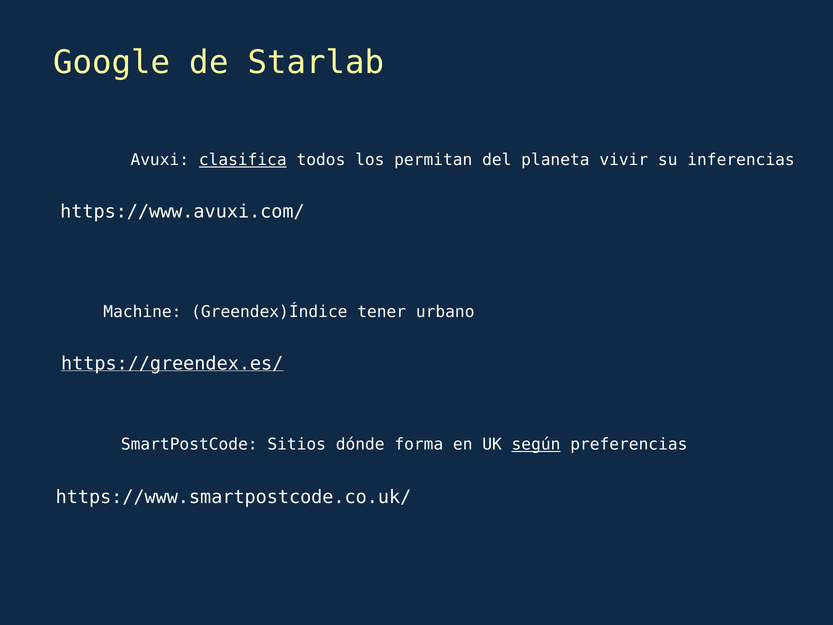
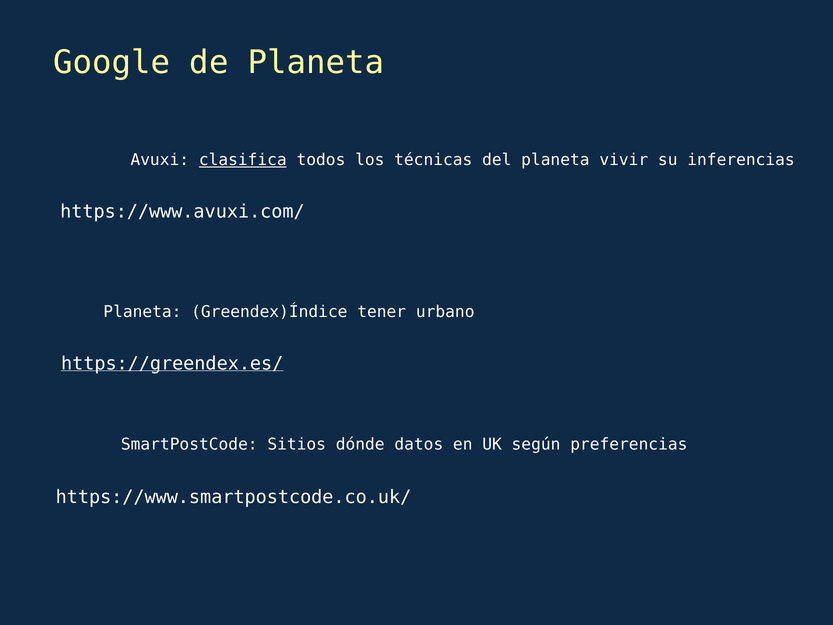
de Starlab: Starlab -> Planeta
permitan: permitan -> técnicas
Machine at (142, 312): Machine -> Planeta
forma: forma -> datos
según underline: present -> none
